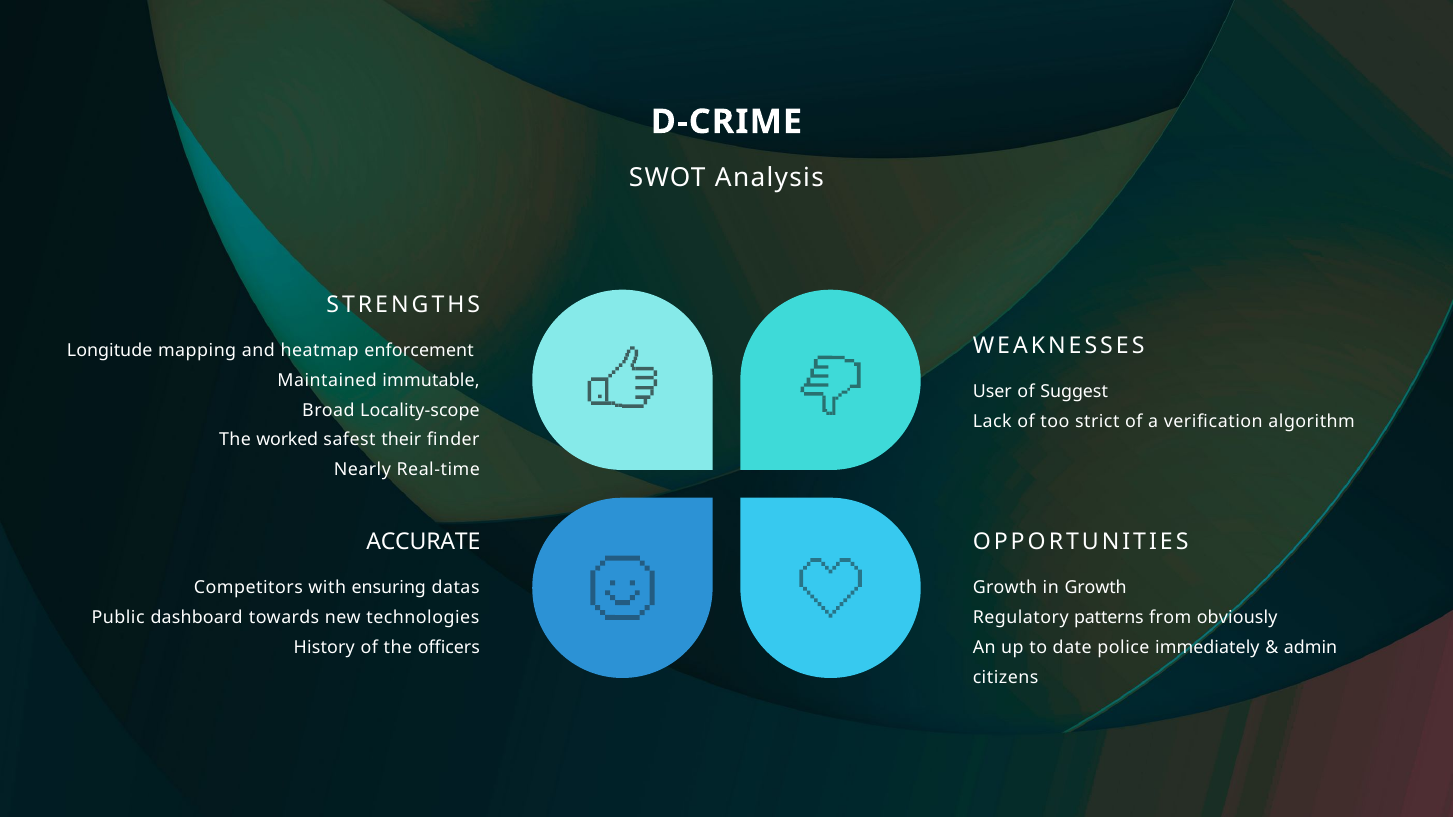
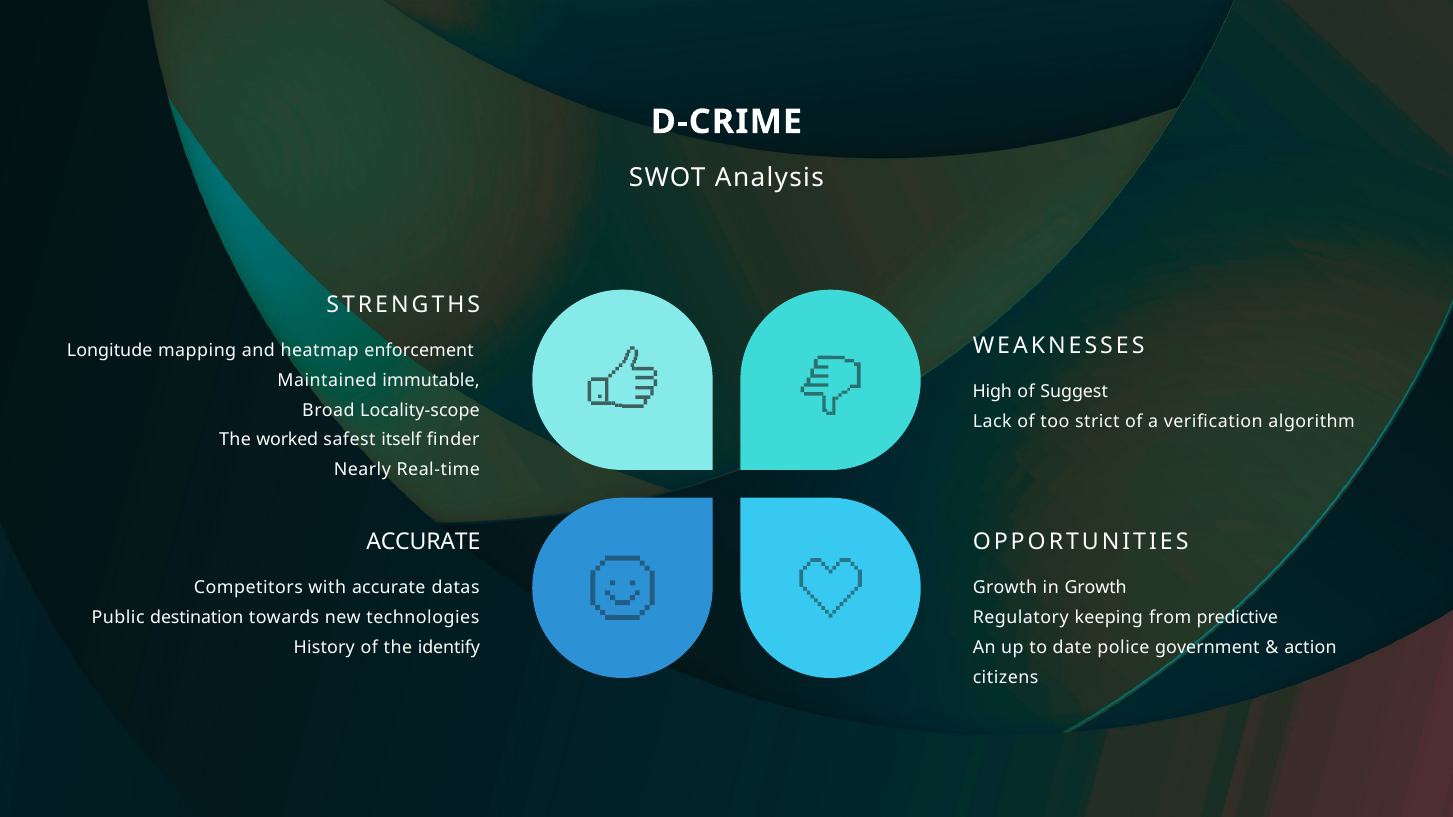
User: User -> High
their: their -> itself
with ensuring: ensuring -> accurate
dashboard: dashboard -> destination
patterns: patterns -> keeping
obviously: obviously -> predictive
officers: officers -> identify
immediately: immediately -> government
admin: admin -> action
